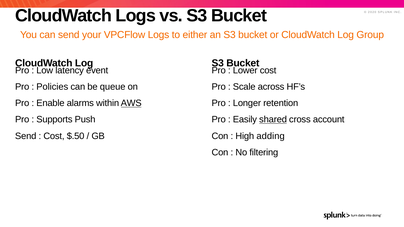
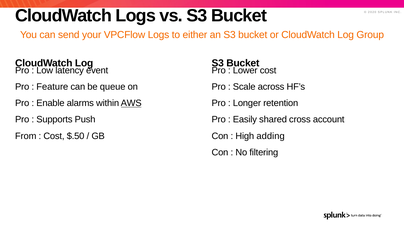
Policies: Policies -> Feature
shared underline: present -> none
Send at (26, 136): Send -> From
